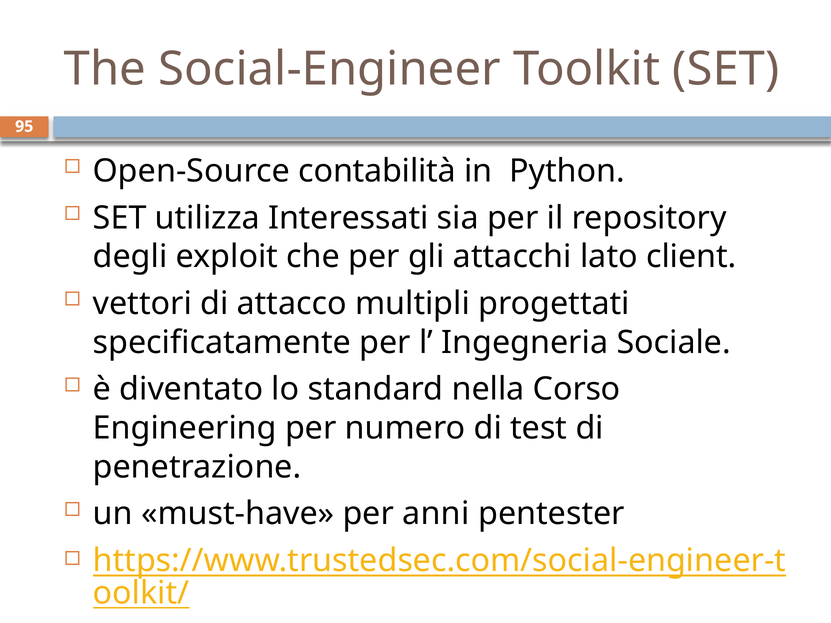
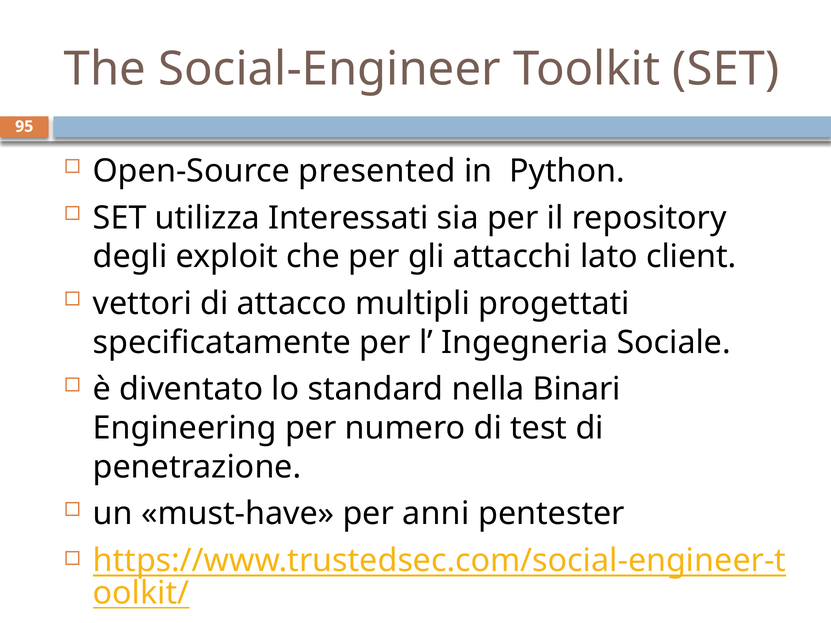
contabilità: contabilità -> presented
Corso: Corso -> Binari
